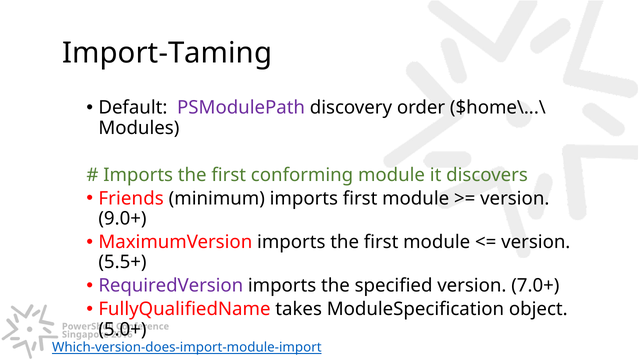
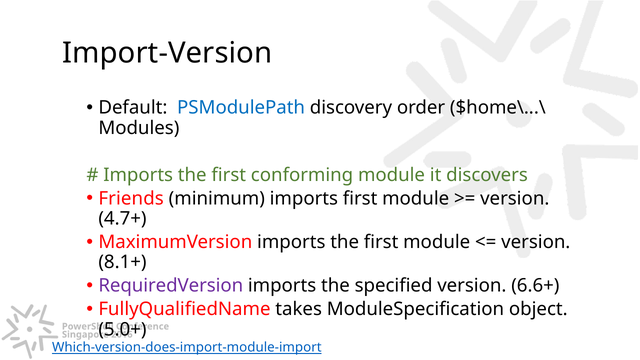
Import-Taming: Import-Taming -> Import-Version
PSModulePath colour: purple -> blue
9.0+: 9.0+ -> 4.7+
5.5+: 5.5+ -> 8.1+
7.0+: 7.0+ -> 6.6+
